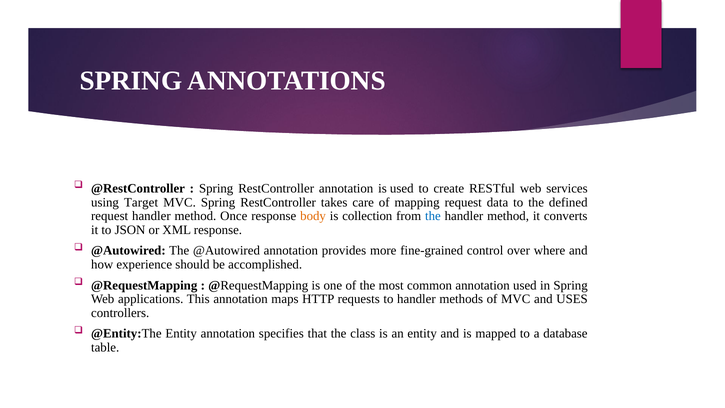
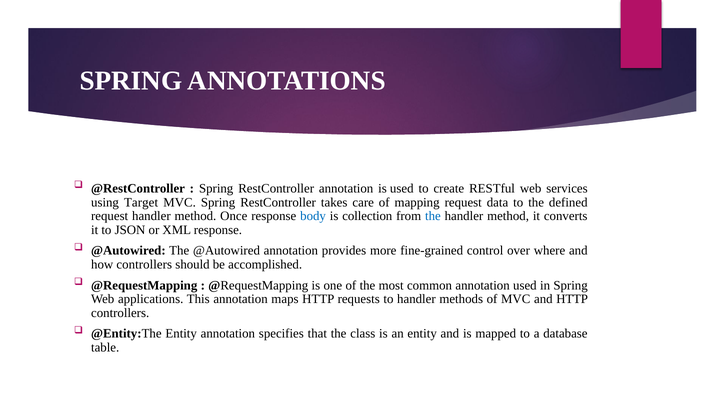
body colour: orange -> blue
how experience: experience -> controllers
and USES: USES -> HTTP
